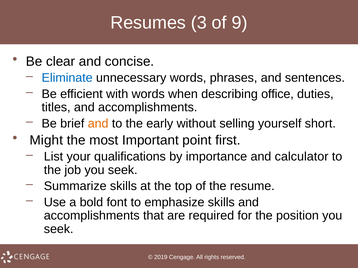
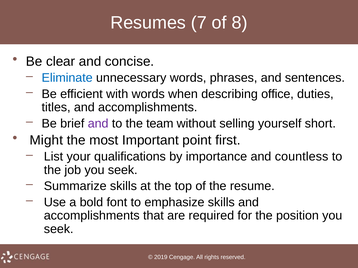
3: 3 -> 7
9: 9 -> 8
and at (98, 124) colour: orange -> purple
early: early -> team
calculator: calculator -> countless
